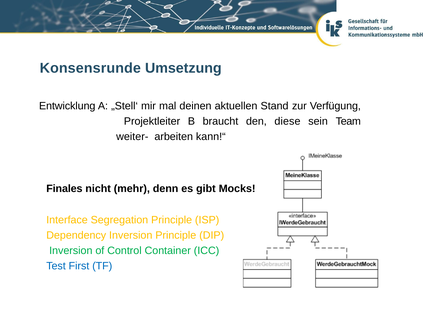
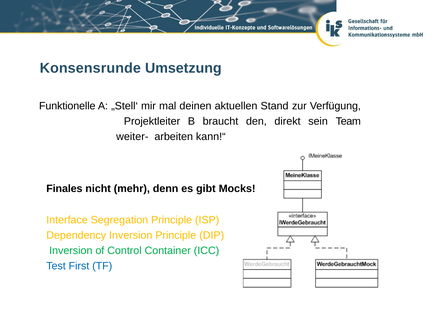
Entwicklung: Entwicklung -> Funktionelle
diese: diese -> direkt
